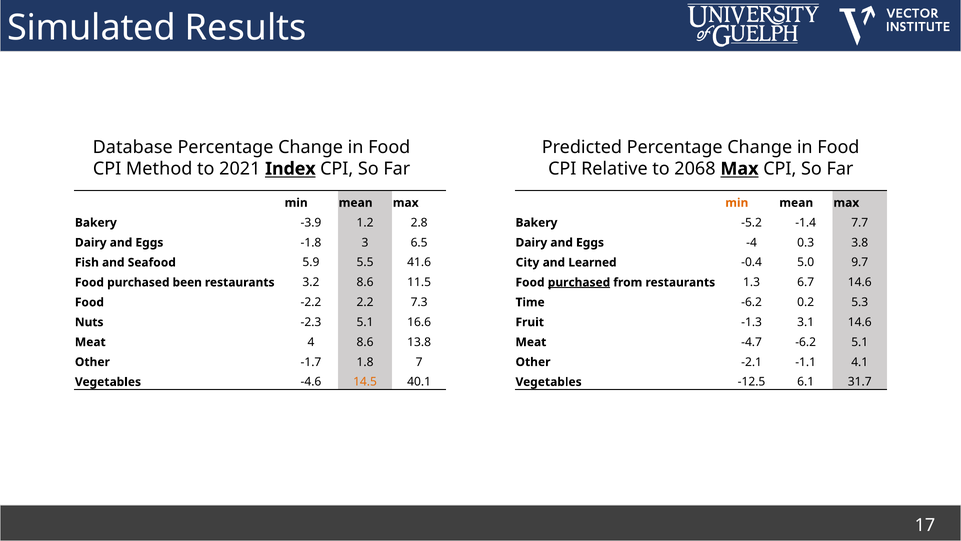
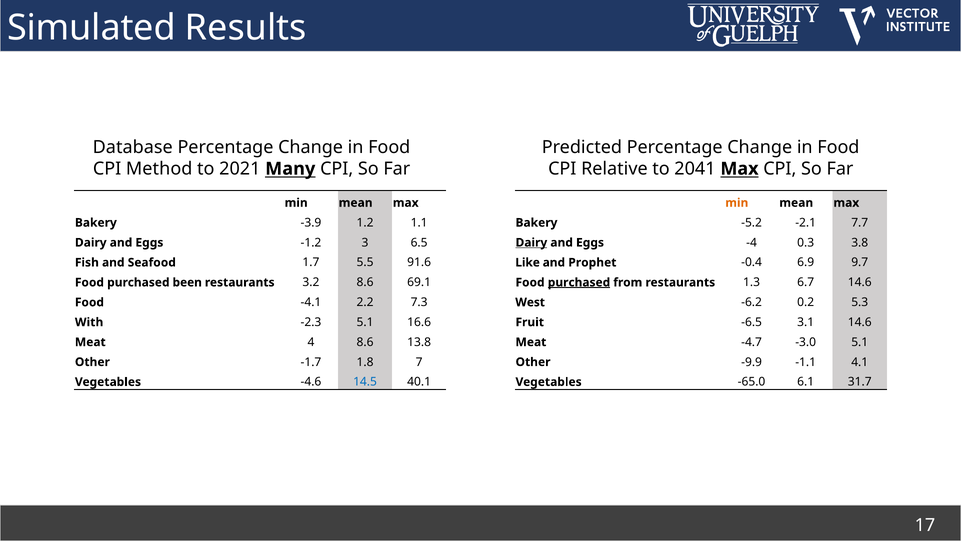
Index: Index -> Many
2068: 2068 -> 2041
2.8: 2.8 -> 1.1
-1.4: -1.4 -> -2.1
-1.8: -1.8 -> -1.2
Dairy at (531, 242) underline: none -> present
5.9: 5.9 -> 1.7
41.6: 41.6 -> 91.6
City: City -> Like
Learned: Learned -> Prophet
5.0: 5.0 -> 6.9
11.5: 11.5 -> 69.1
-2.2: -2.2 -> -4.1
Time: Time -> West
Nuts: Nuts -> With
-1.3: -1.3 -> -6.5
-4.7 -6.2: -6.2 -> -3.0
-2.1: -2.1 -> -9.9
14.5 colour: orange -> blue
-12.5: -12.5 -> -65.0
